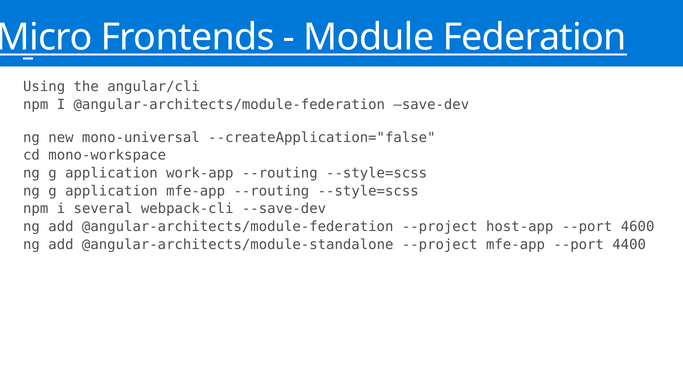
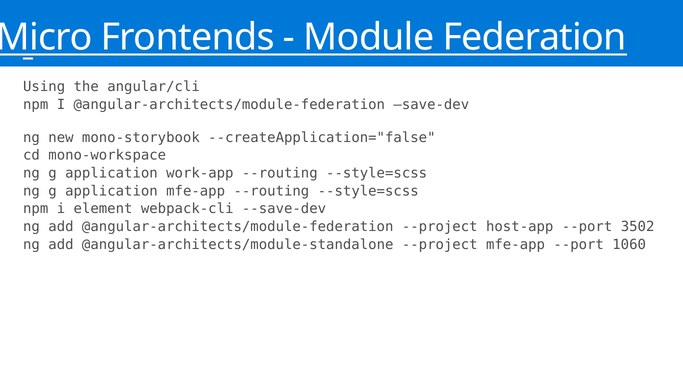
mono-universal: mono-universal -> mono-storybook
several: several -> element
4600: 4600 -> 3502
4400: 4400 -> 1060
